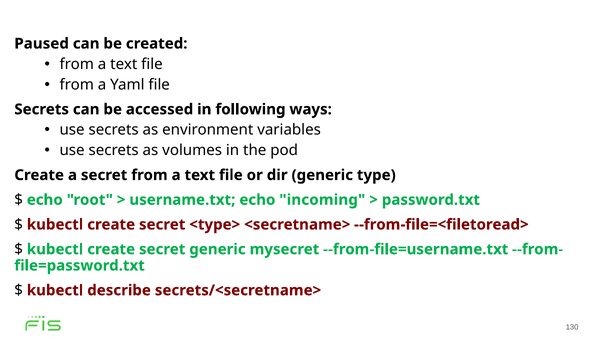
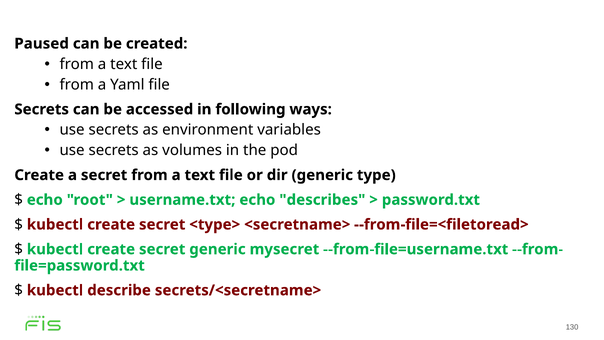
incoming: incoming -> describes
